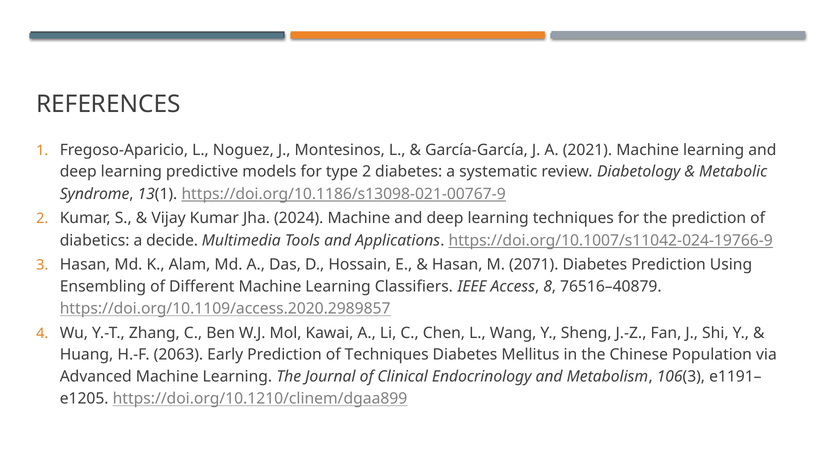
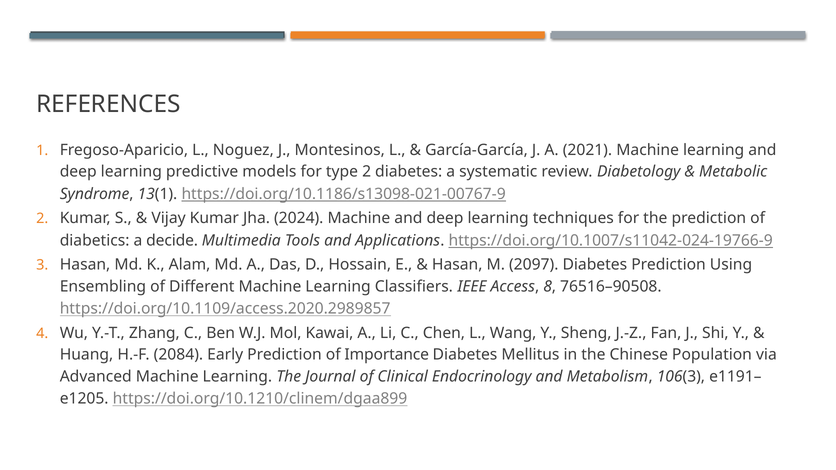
2071: 2071 -> 2097
76516–40879: 76516–40879 -> 76516–90508
2063: 2063 -> 2084
of Techniques: Techniques -> Importance
